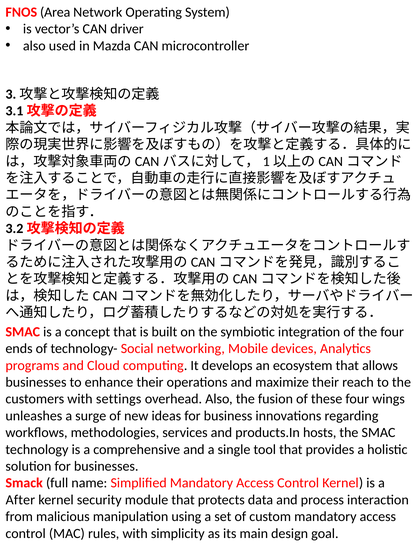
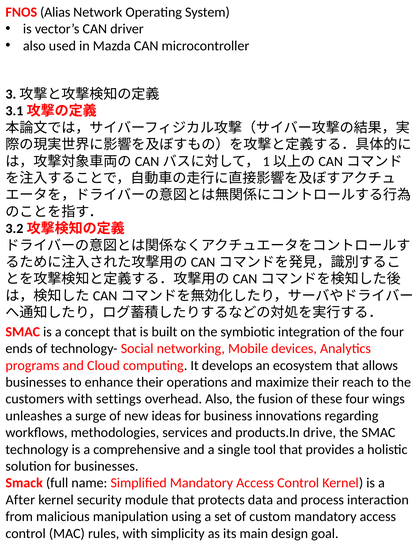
Area: Area -> Alias
hosts: hosts -> drive
